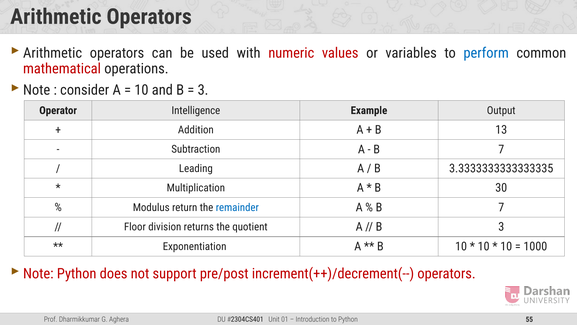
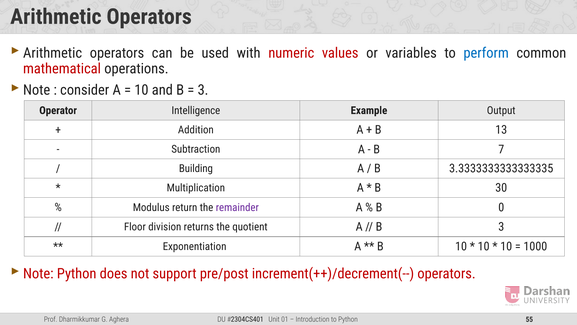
Leading: Leading -> Building
remainder colour: blue -> purple
7 at (501, 207): 7 -> 0
